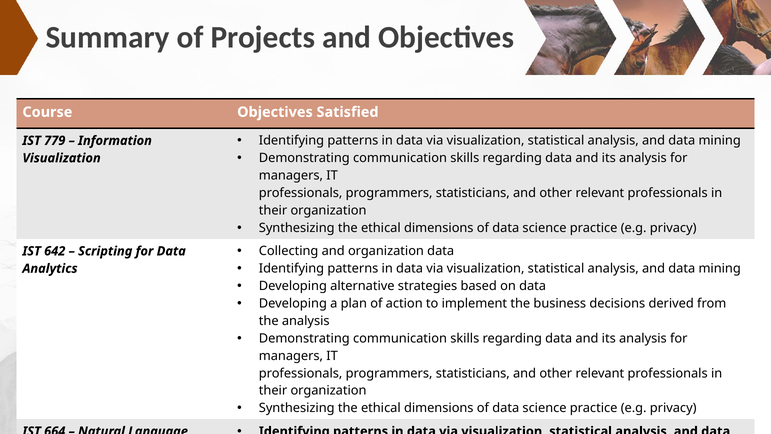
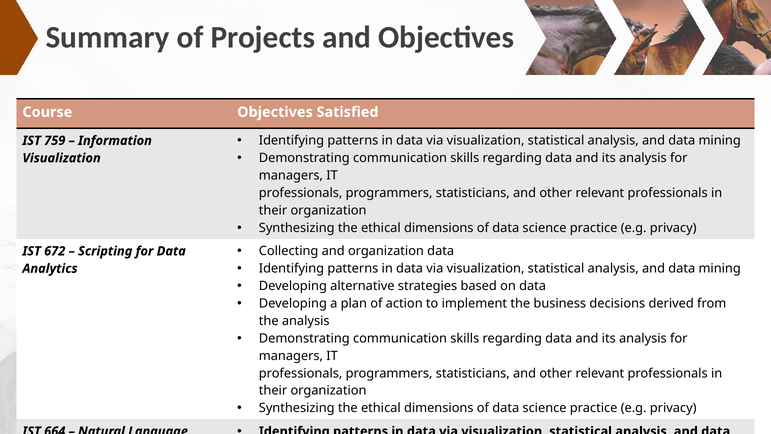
779: 779 -> 759
642: 642 -> 672
